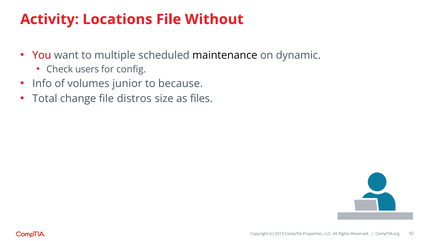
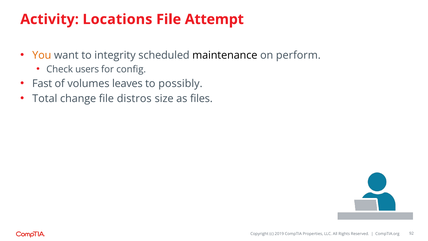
Without: Without -> Attempt
You colour: red -> orange
multiple: multiple -> integrity
dynamic: dynamic -> perform
Info: Info -> Fast
junior: junior -> leaves
because: because -> possibly
